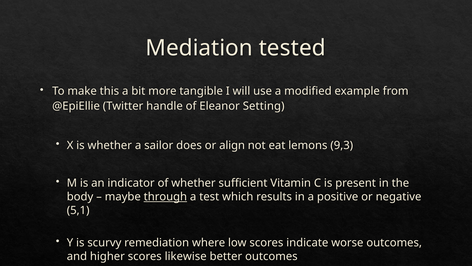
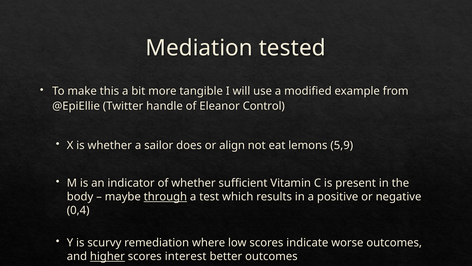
Setting: Setting -> Control
9,3: 9,3 -> 5,9
5,1: 5,1 -> 0,4
higher underline: none -> present
likewise: likewise -> interest
